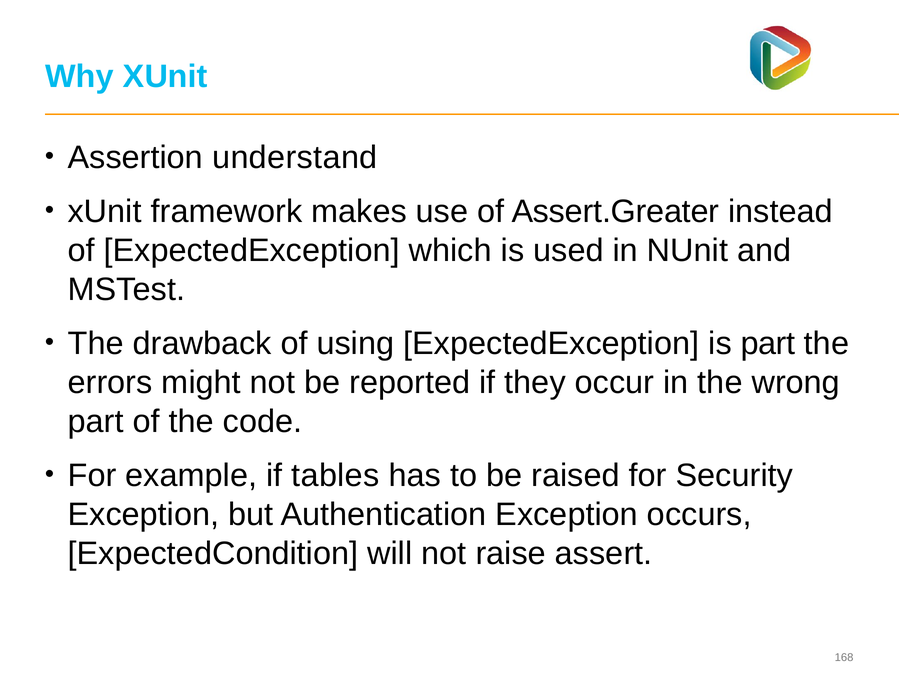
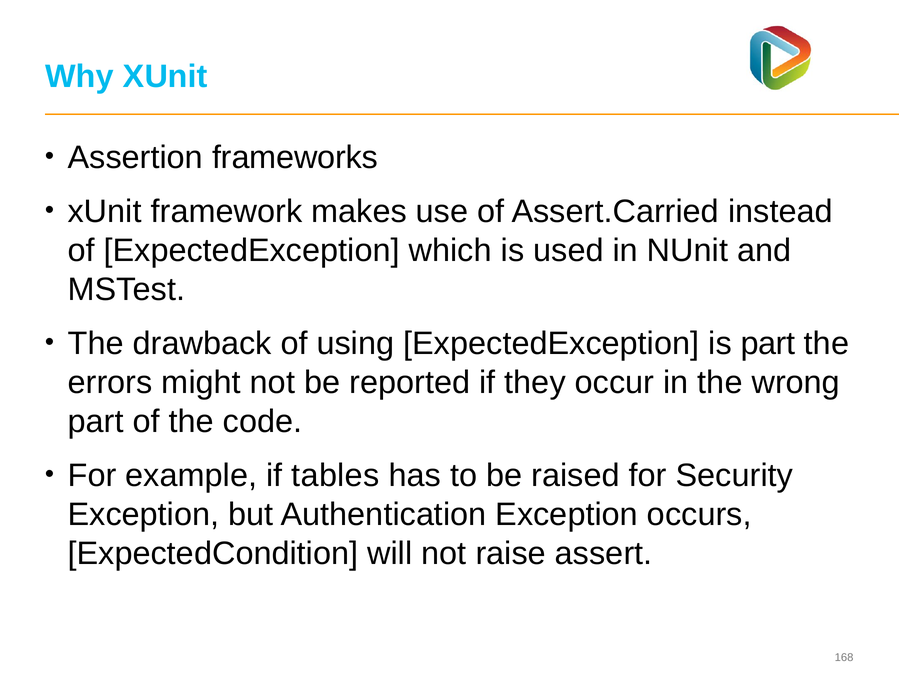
understand: understand -> frameworks
Assert.Greater: Assert.Greater -> Assert.Carried
